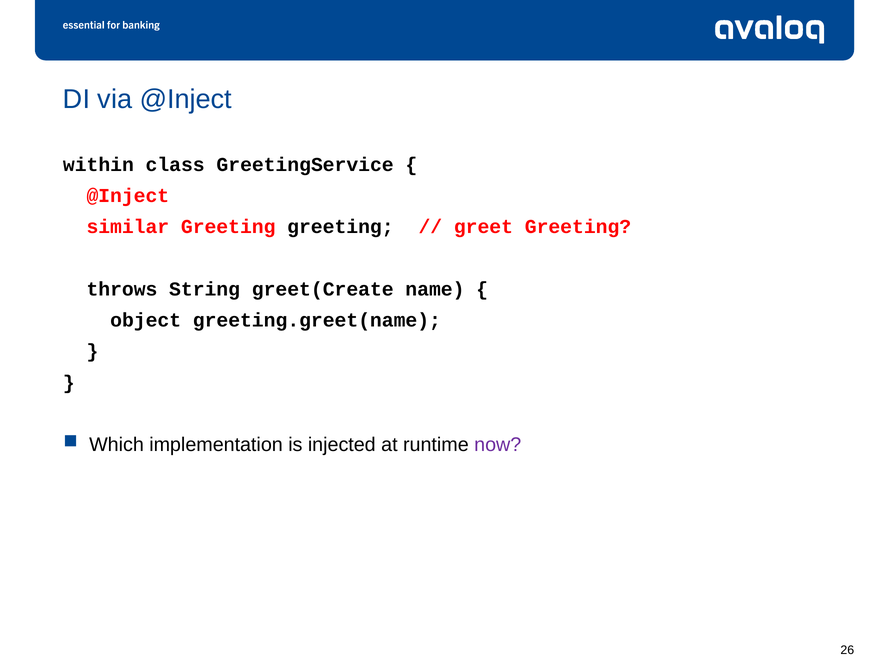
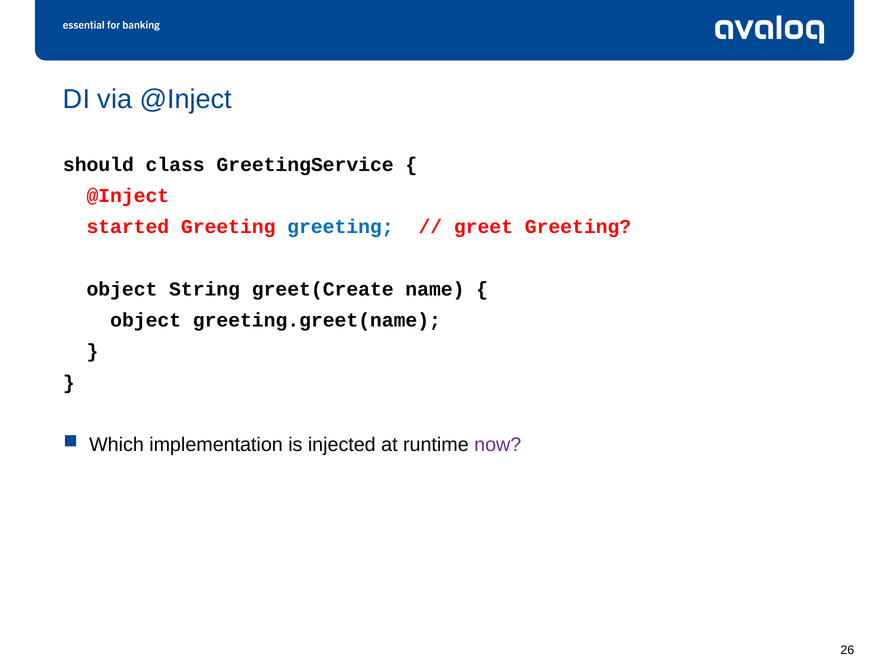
within: within -> should
similar: similar -> started
greeting at (340, 227) colour: black -> blue
throws at (122, 289): throws -> object
